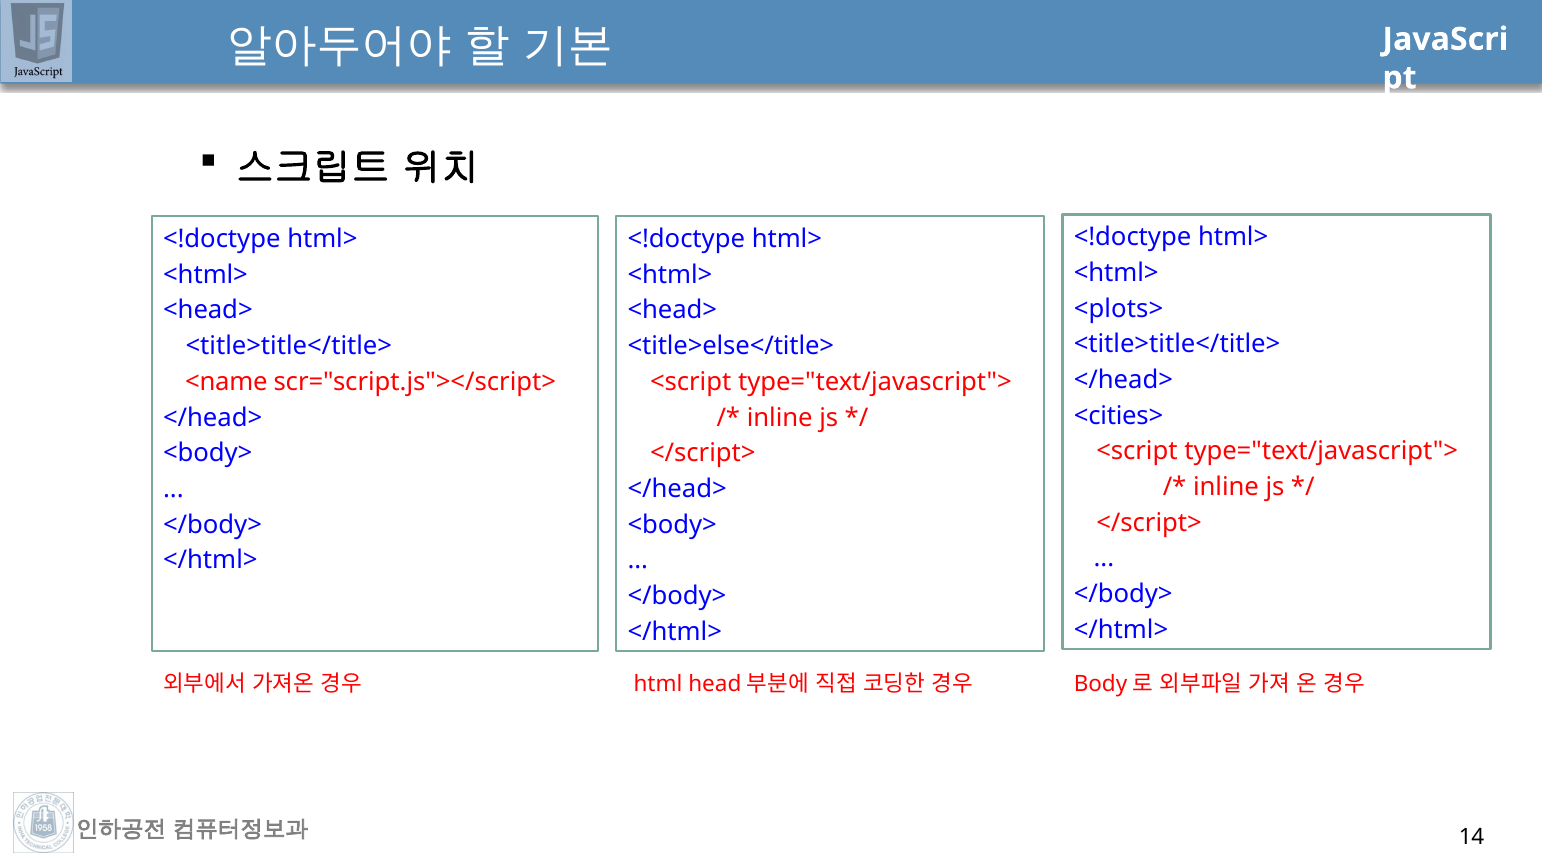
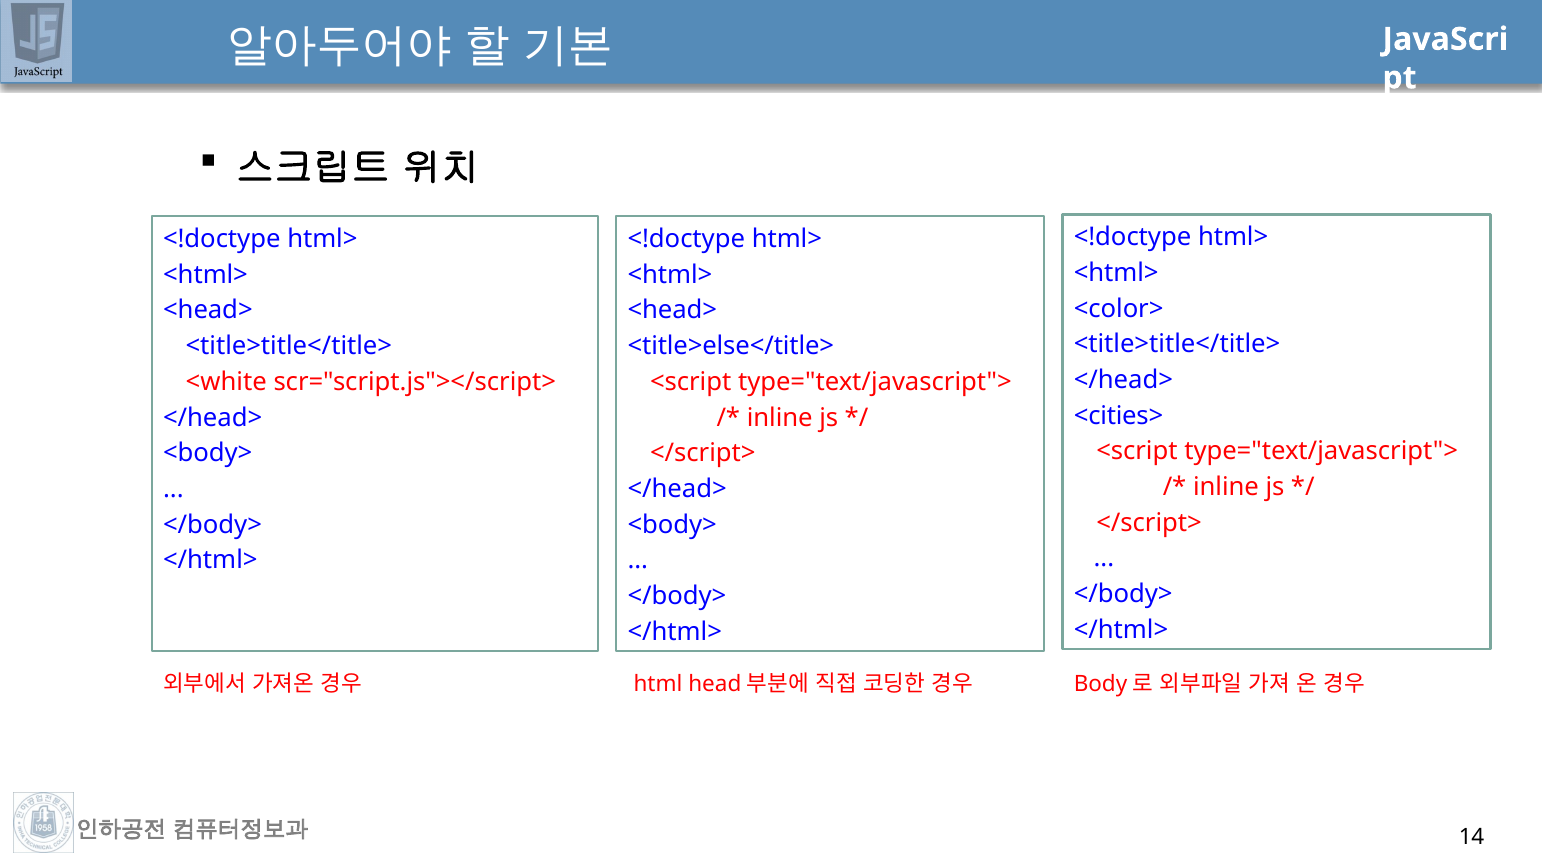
<plots>: <plots> -> <color>
<name: <name -> <white
